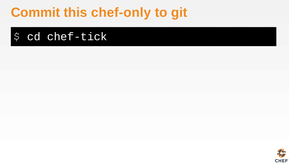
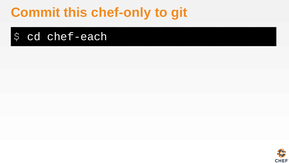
chef-tick: chef-tick -> chef-each
